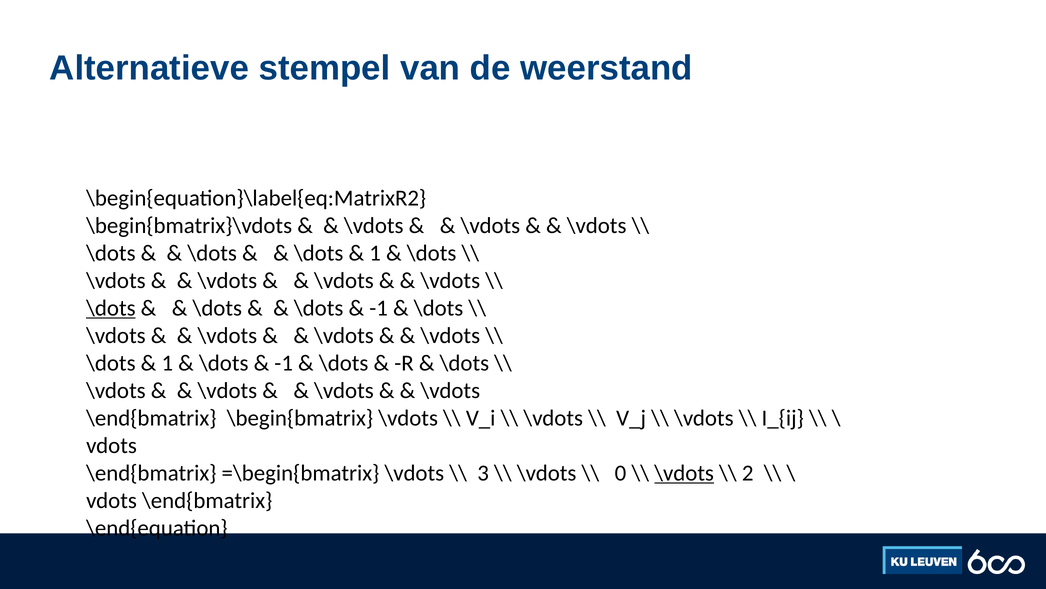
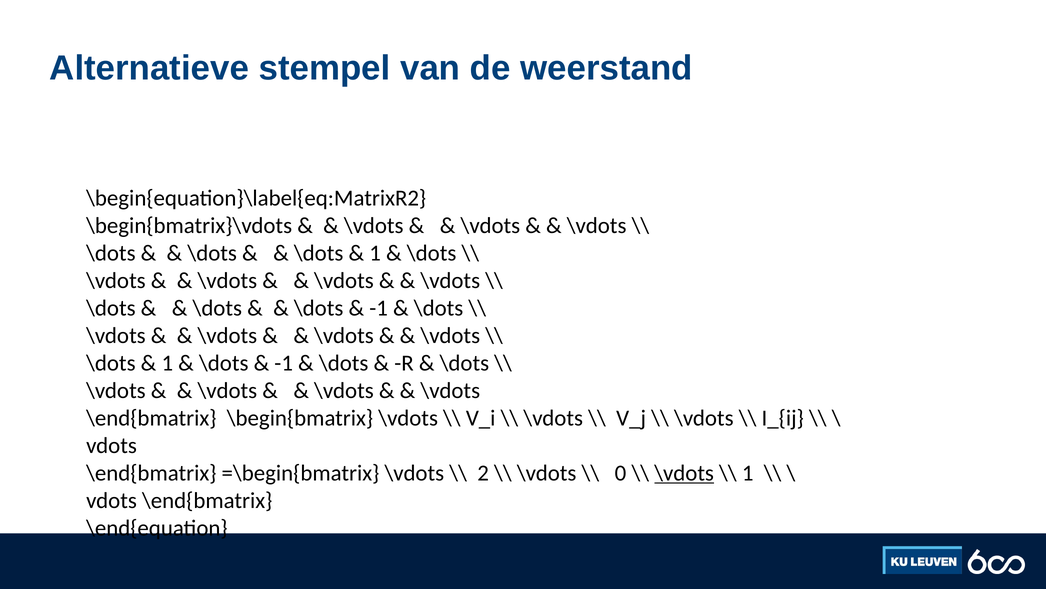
\dots at (111, 308) underline: present -> none
3: 3 -> 2
2 at (748, 473): 2 -> 1
